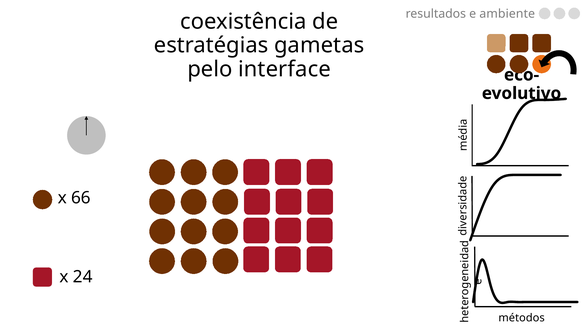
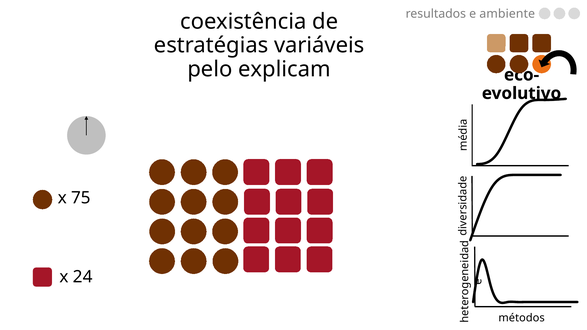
gametas: gametas -> variáveis
interface: interface -> explicam
66: 66 -> 75
